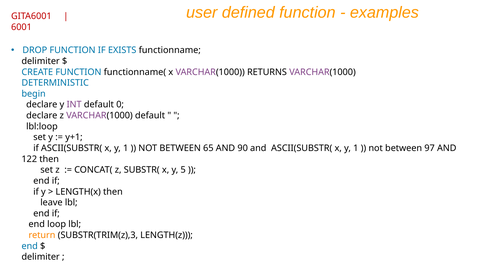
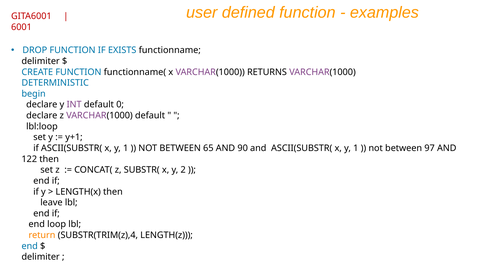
5: 5 -> 2
SUBSTR(TRIM(z),3: SUBSTR(TRIM(z),3 -> SUBSTR(TRIM(z),4
